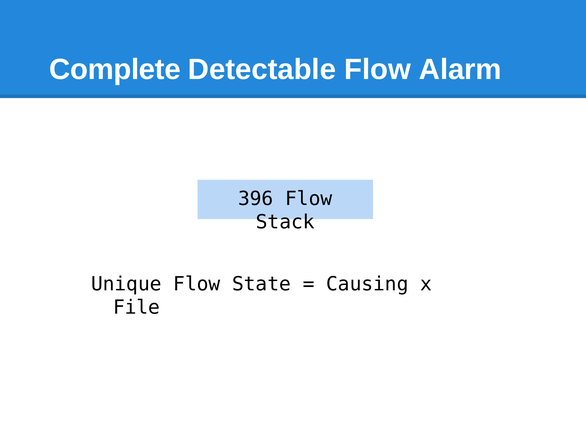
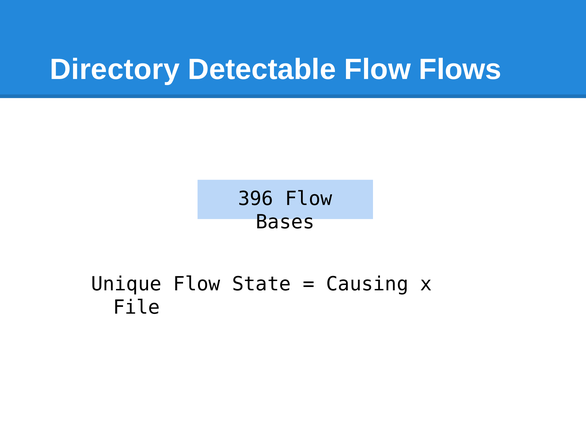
Complete: Complete -> Directory
Alarm: Alarm -> Flows
Stack: Stack -> Bases
